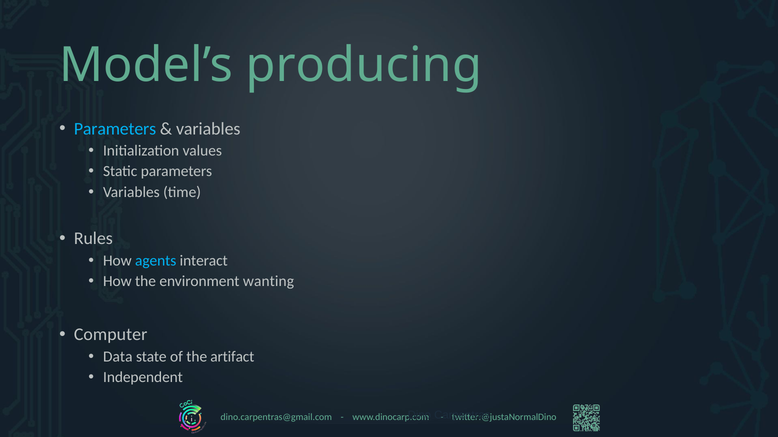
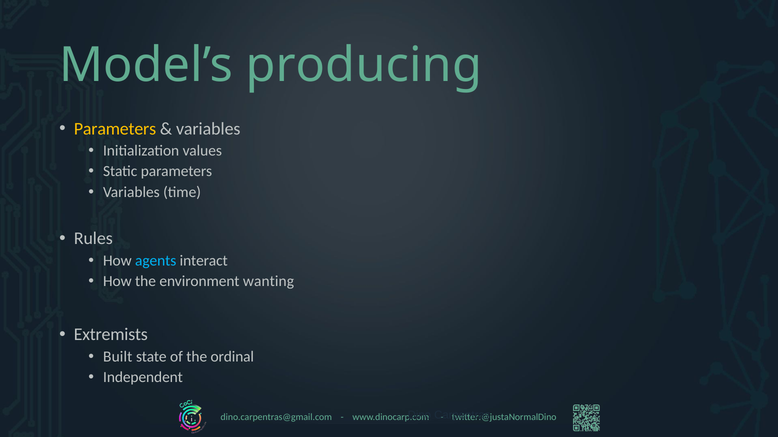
Parameters at (115, 129) colour: light blue -> yellow
Computer: Computer -> Extremists
Data: Data -> Built
artifact: artifact -> ordinal
